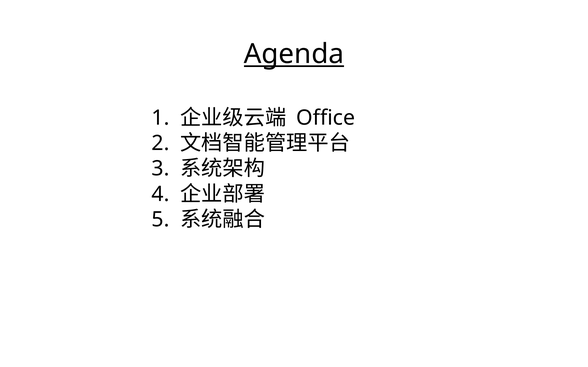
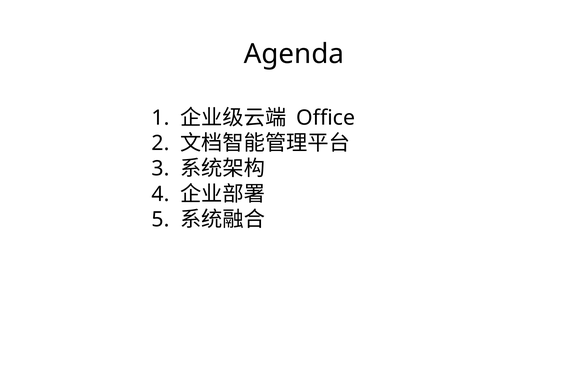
Agenda underline: present -> none
